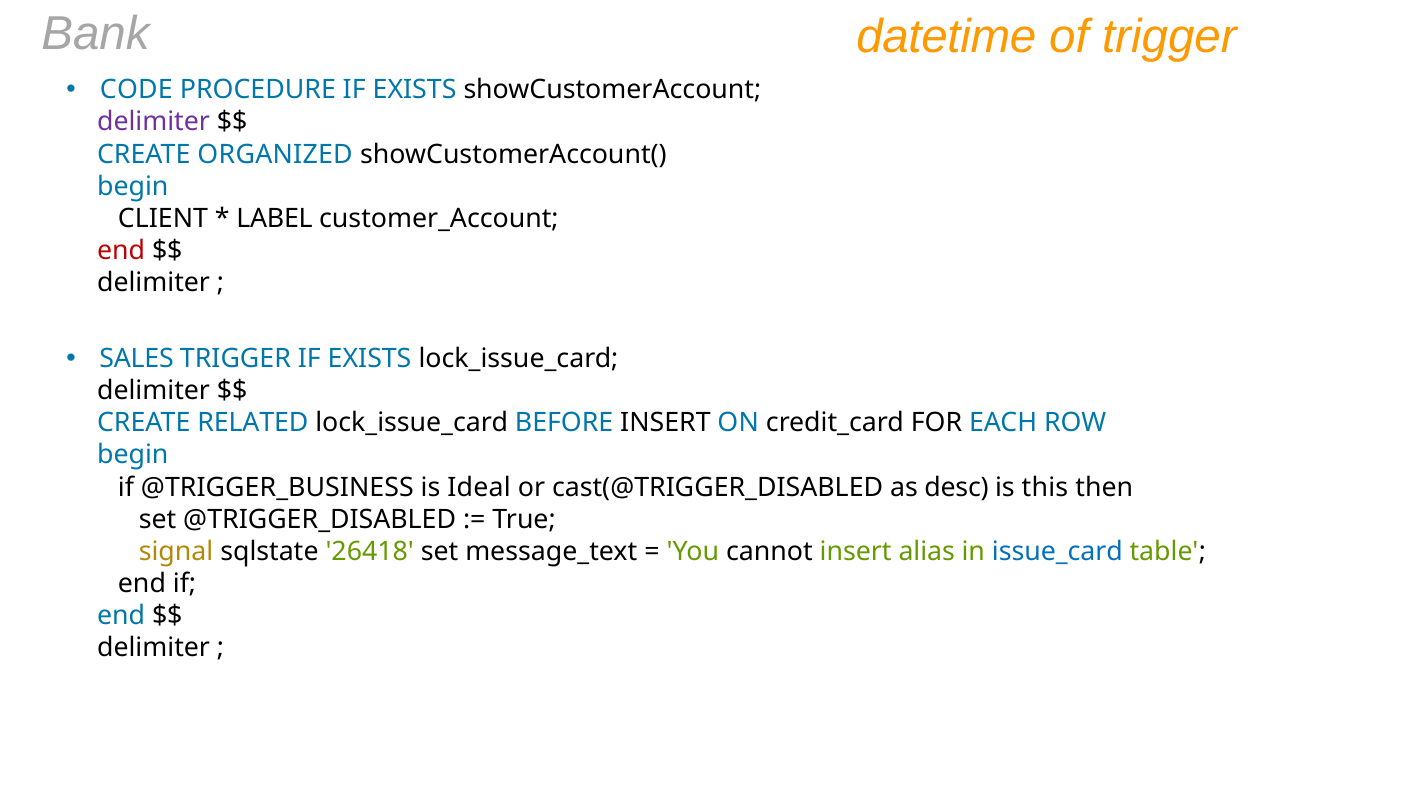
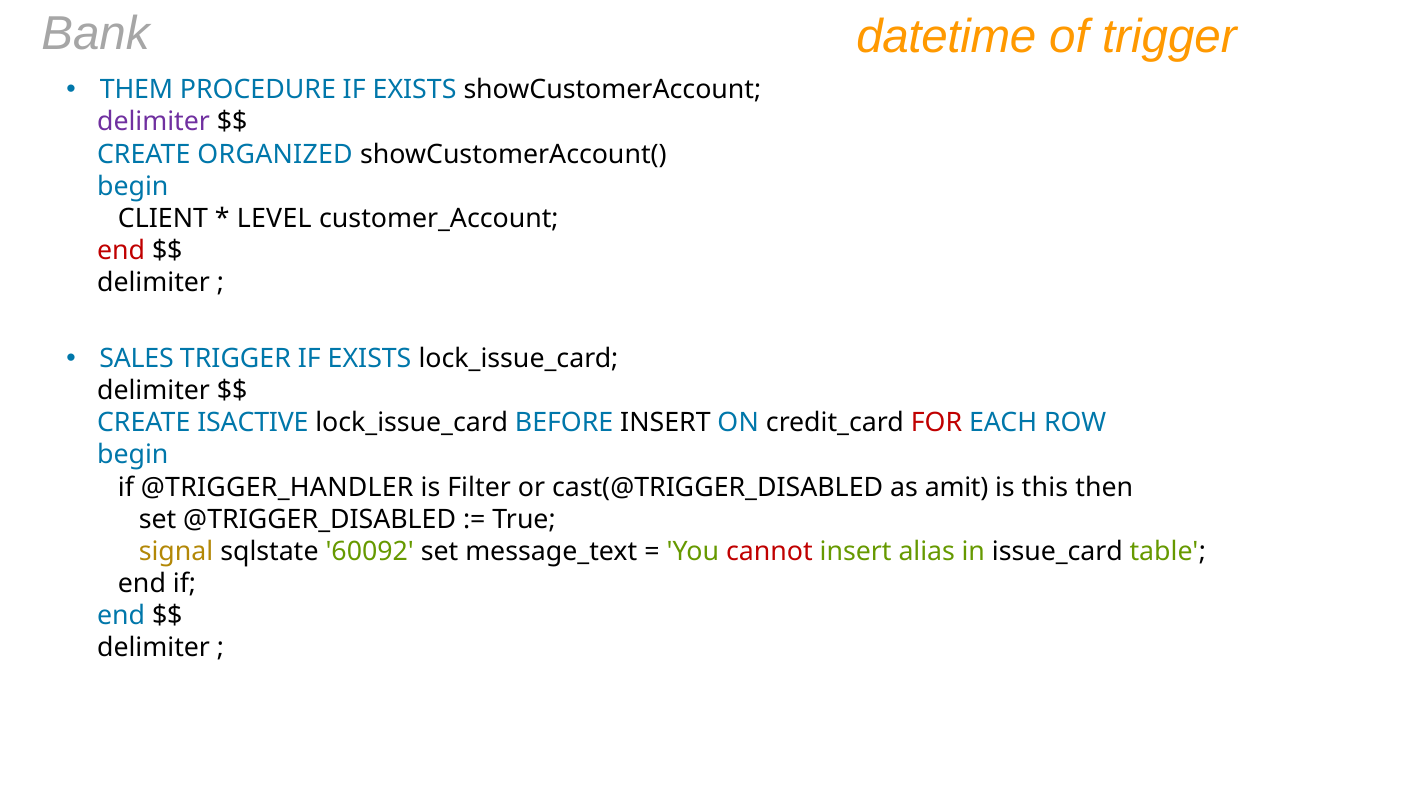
CODE: CODE -> THEM
LABEL: LABEL -> LEVEL
RELATED: RELATED -> ISACTIVE
FOR colour: black -> red
@TRIGGER_BUSINESS: @TRIGGER_BUSINESS -> @TRIGGER_HANDLER
Ideal: Ideal -> Filter
desc: desc -> amit
26418: 26418 -> 60092
cannot colour: black -> red
issue_card colour: blue -> black
